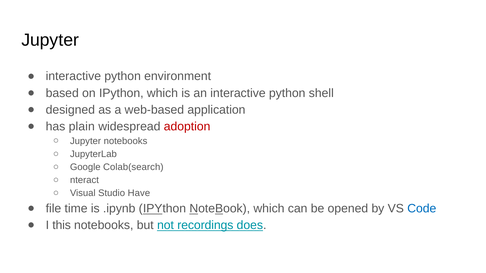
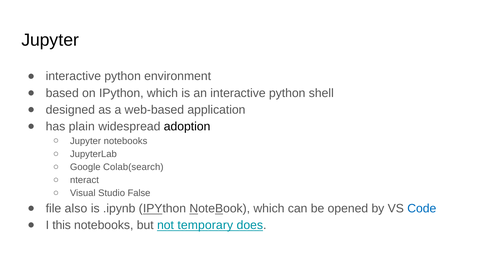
adoption colour: red -> black
Have: Have -> False
time: time -> also
recordings: recordings -> temporary
